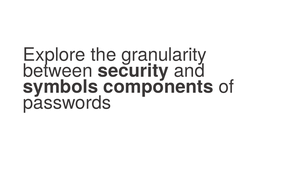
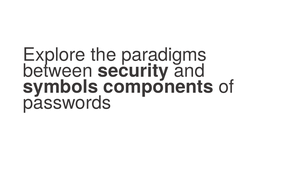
granularity: granularity -> paradigms
